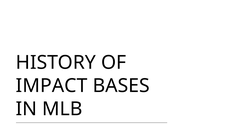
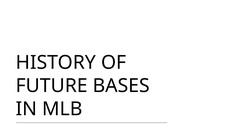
IMPACT: IMPACT -> FUTURE
